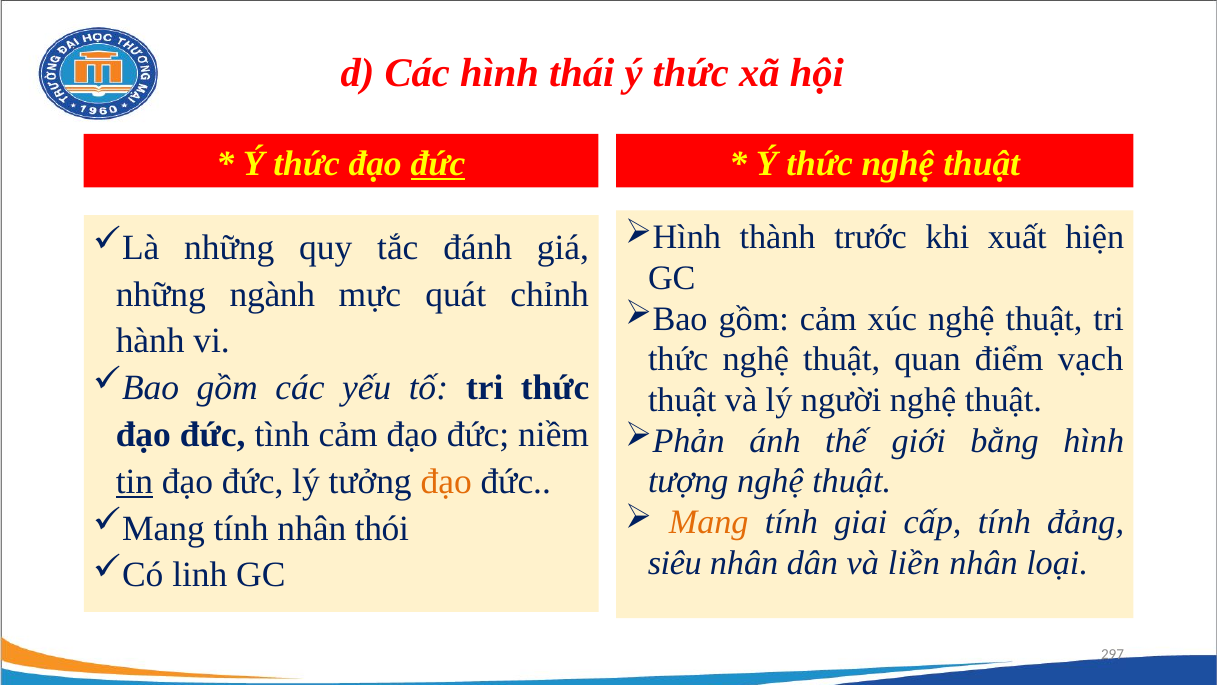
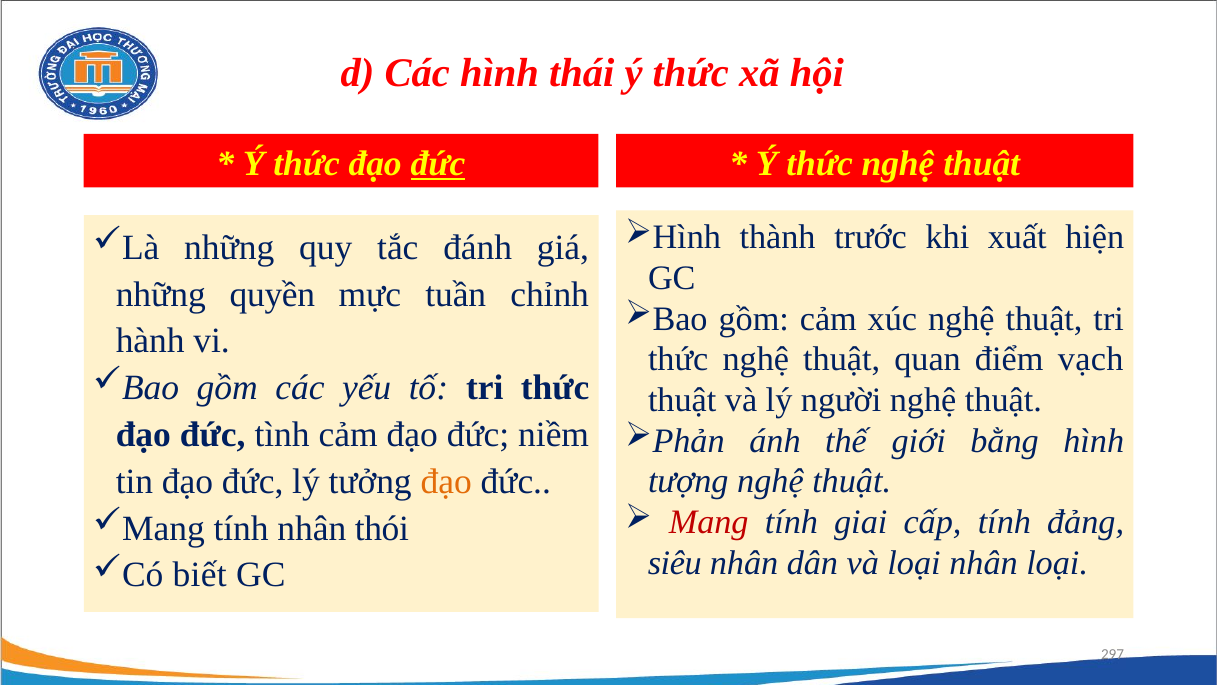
ngành: ngành -> quyền
quát: quát -> tuần
tin underline: present -> none
Mang colour: orange -> red
và liền: liền -> loại
linh: linh -> biết
